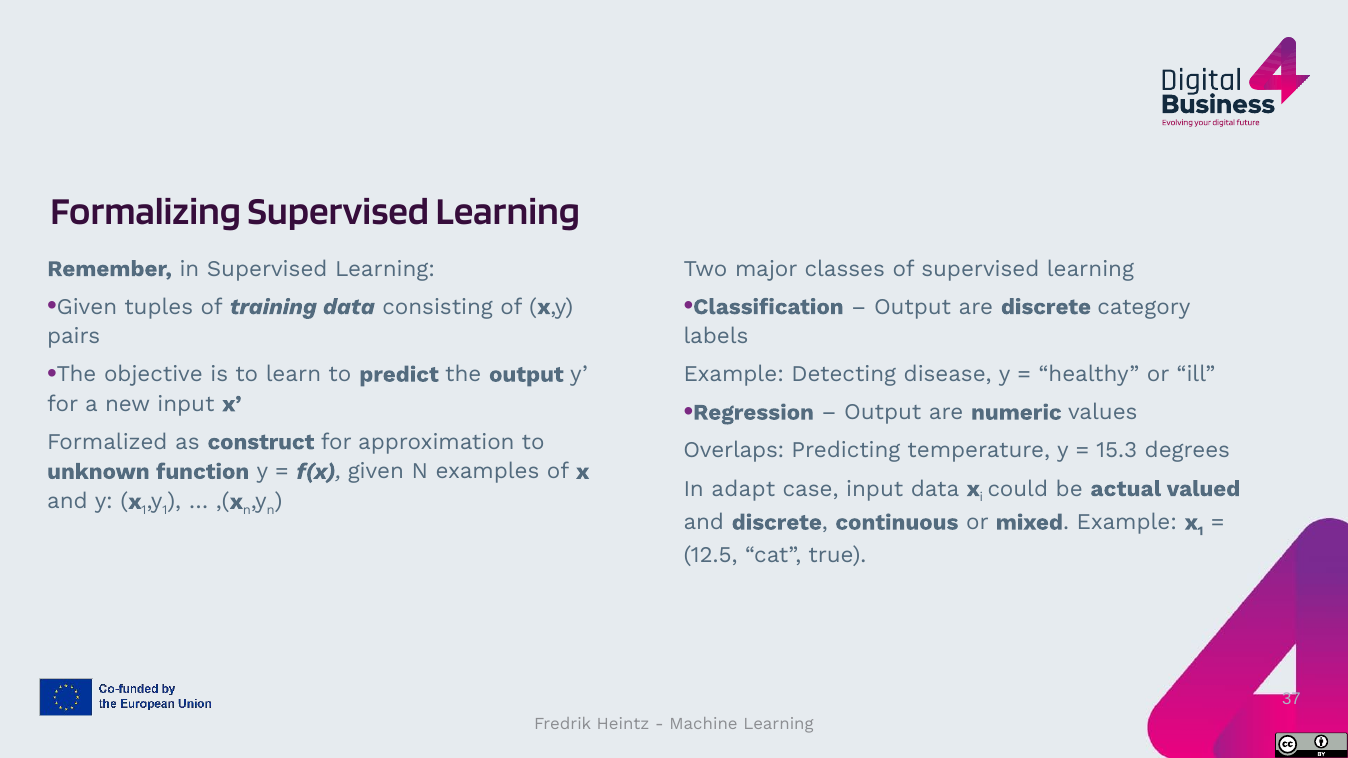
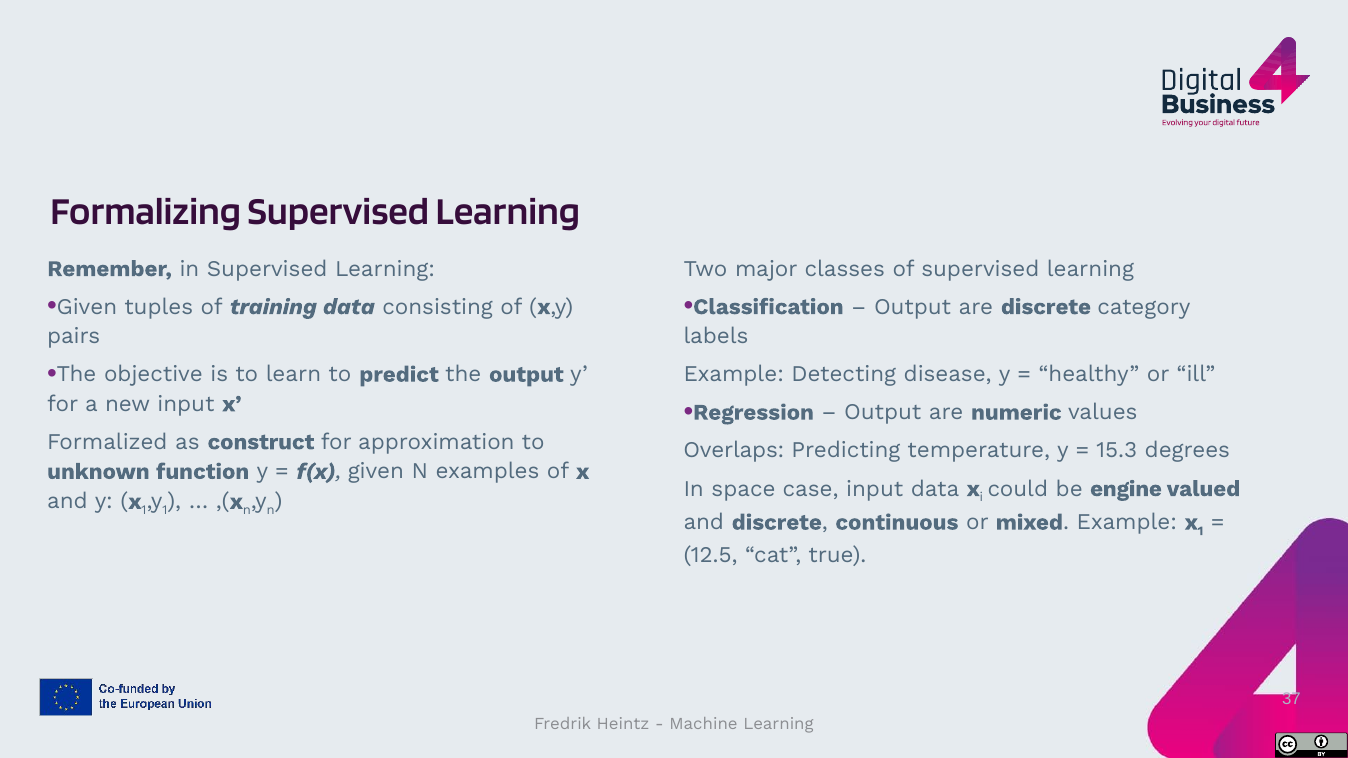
adapt: adapt -> space
actual: actual -> engine
